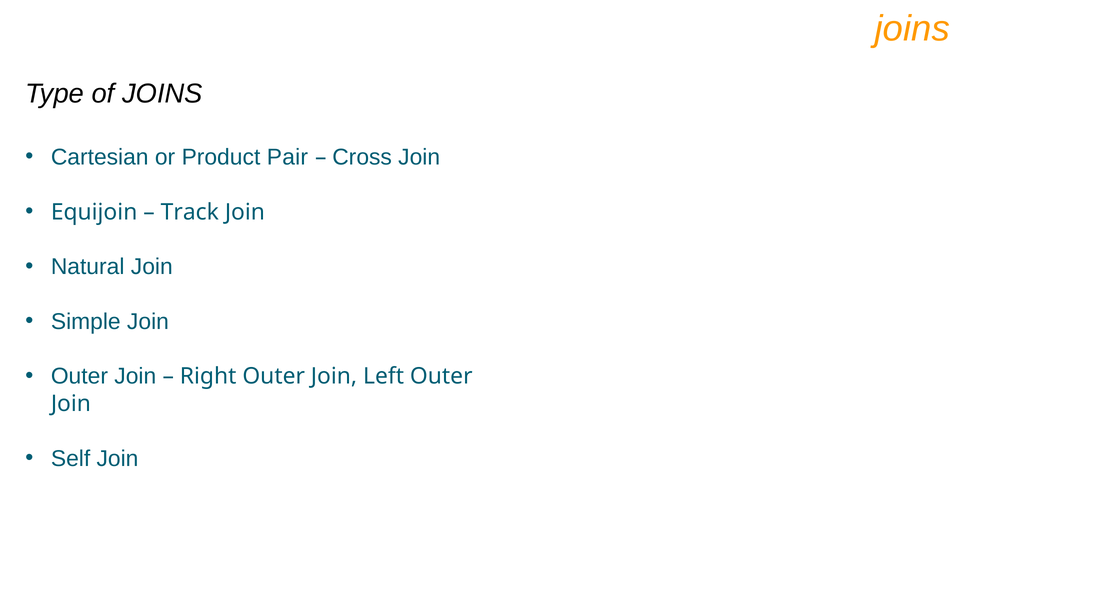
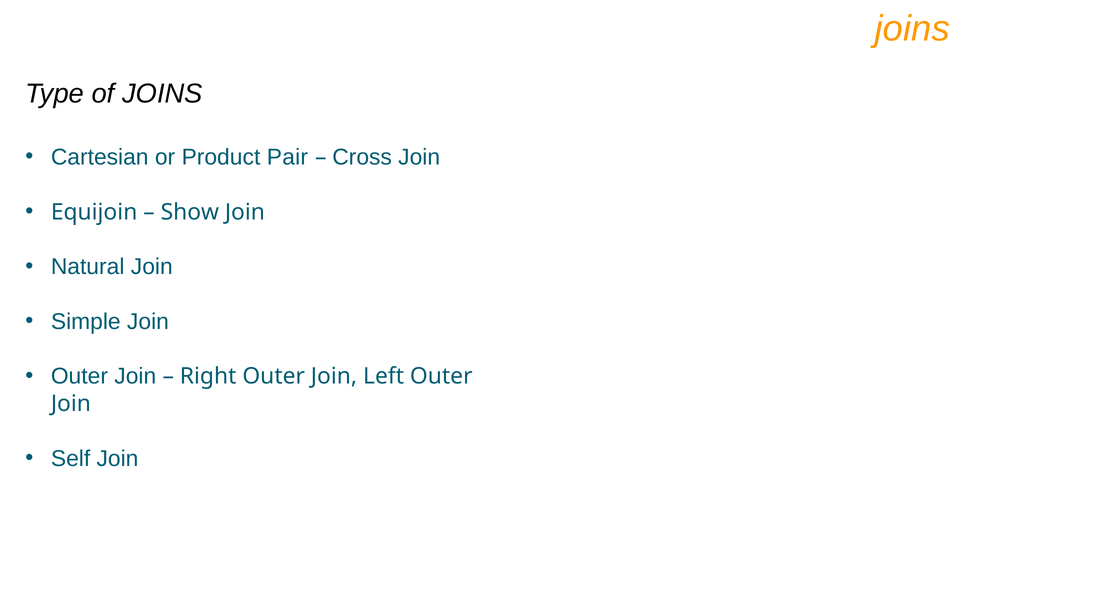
Track: Track -> Show
